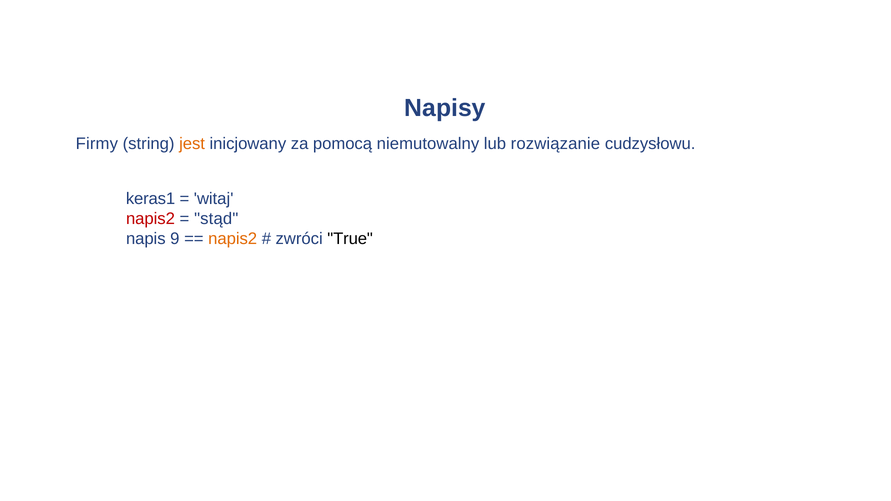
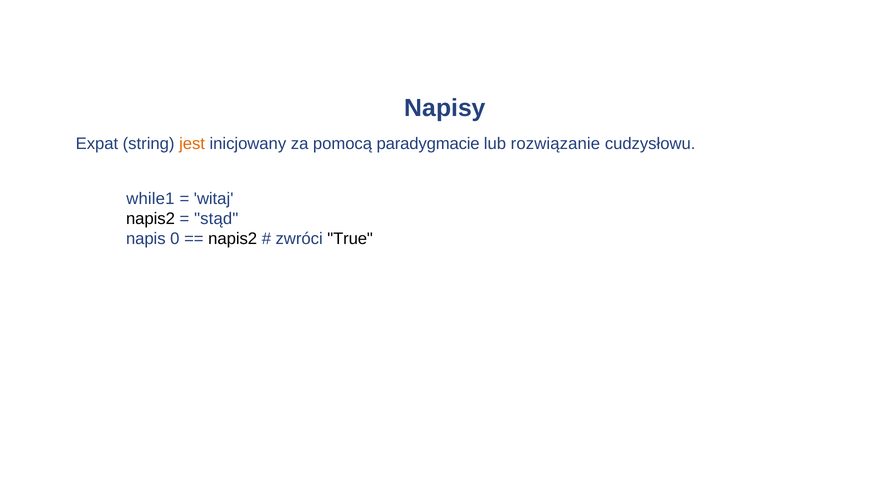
Firmy: Firmy -> Expat
niemutowalny: niemutowalny -> paradygmacie
keras1: keras1 -> while1
napis2 at (150, 219) colour: red -> black
9: 9 -> 0
napis2 at (233, 239) colour: orange -> black
